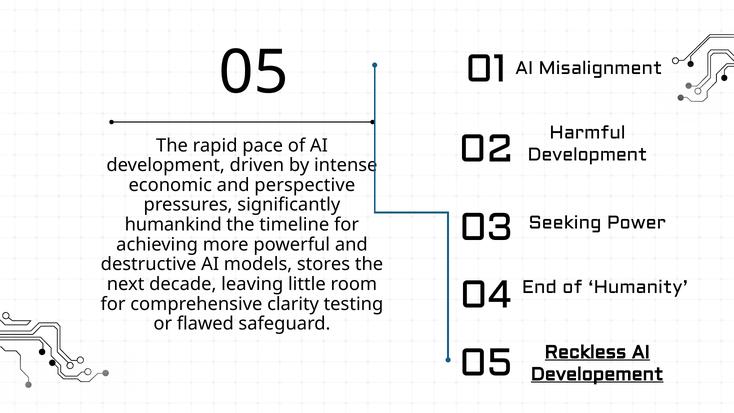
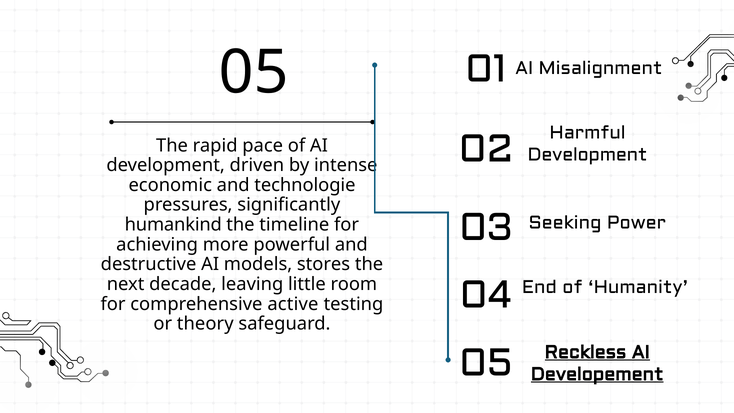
perspective: perspective -> technologie
clarity: clarity -> active
flawed: flawed -> theory
